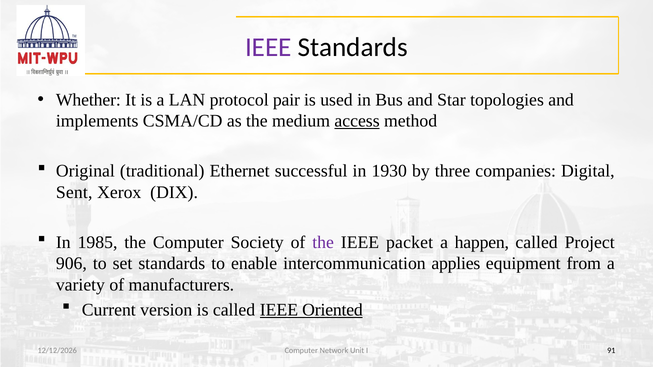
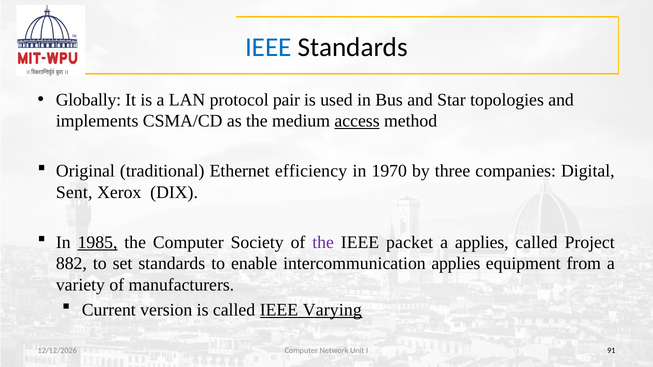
IEEE at (268, 47) colour: purple -> blue
Whether: Whether -> Globally
successful: successful -> efficiency
1930: 1930 -> 1970
1985 underline: none -> present
a happen: happen -> applies
906: 906 -> 882
Oriented: Oriented -> Varying
